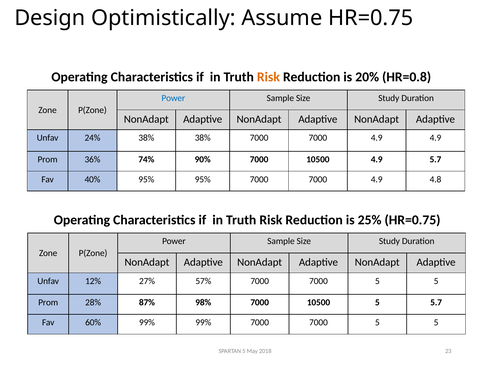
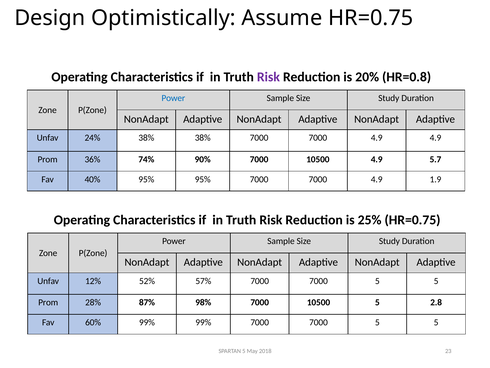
Risk at (268, 77) colour: orange -> purple
4.8: 4.8 -> 1.9
27%: 27% -> 52%
5 5.7: 5.7 -> 2.8
